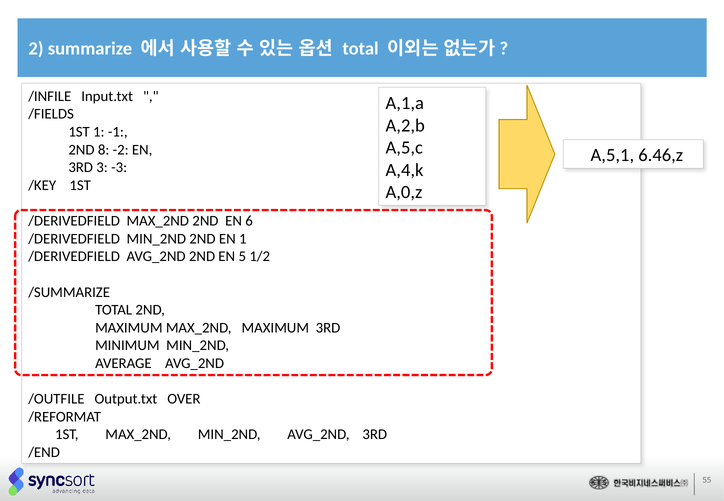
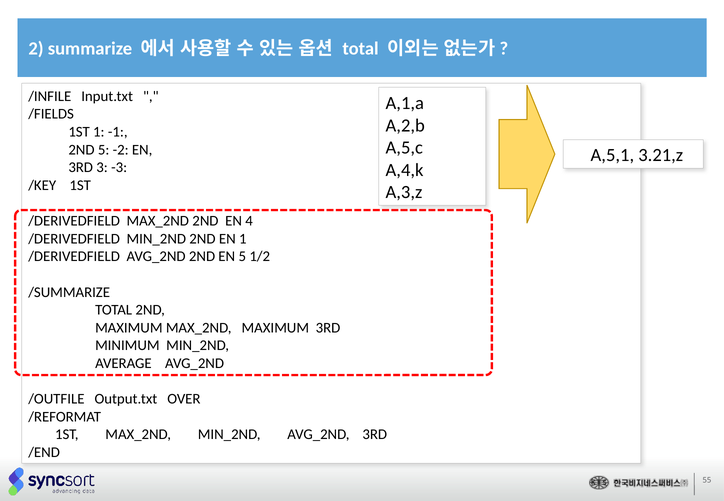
2ND 8: 8 -> 5
6.46,z: 6.46,z -> 3.21,z
A,0,z: A,0,z -> A,3,z
6: 6 -> 4
